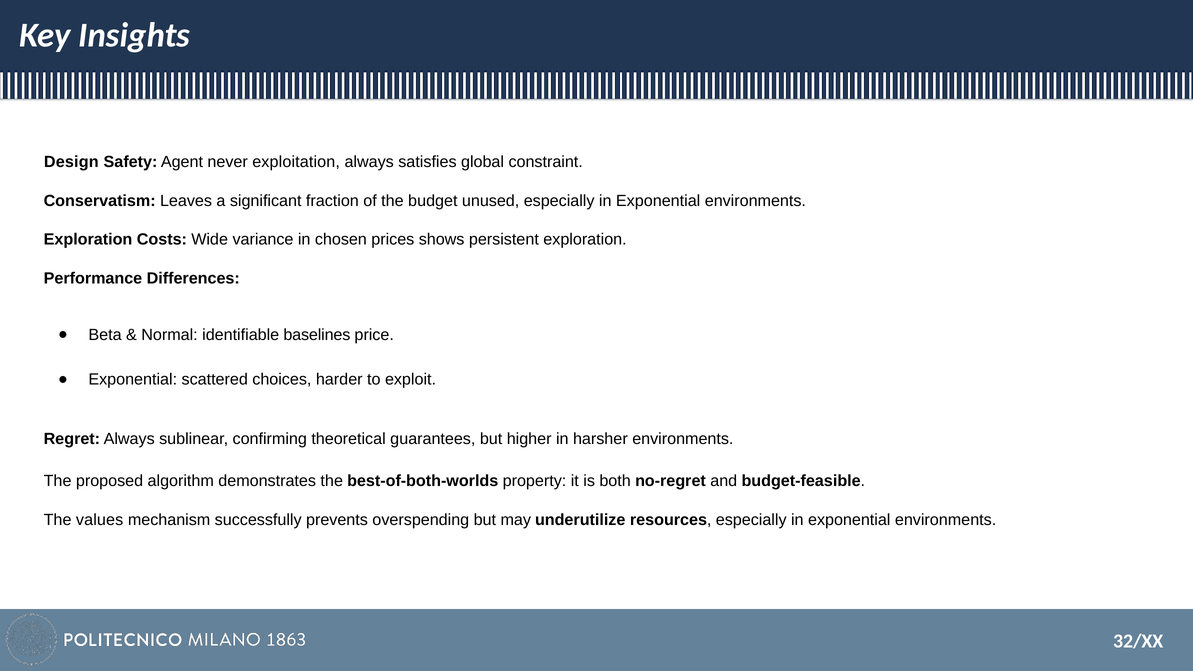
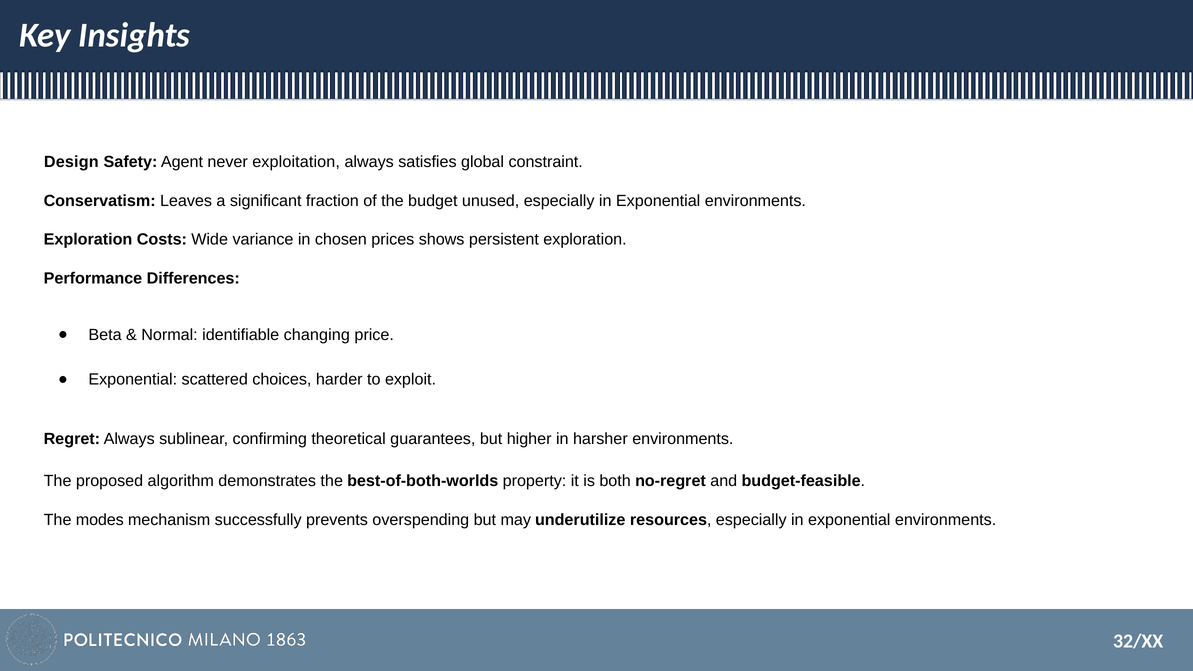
baselines: baselines -> changing
values: values -> modes
